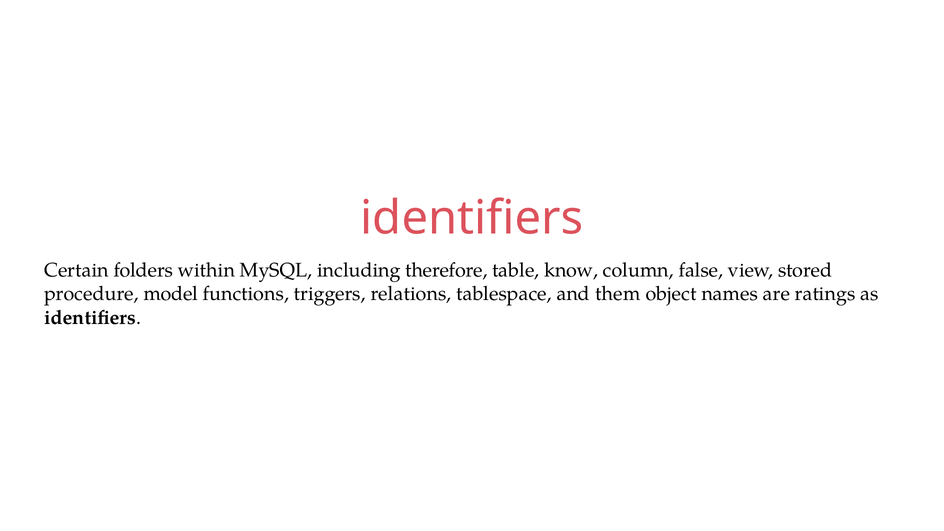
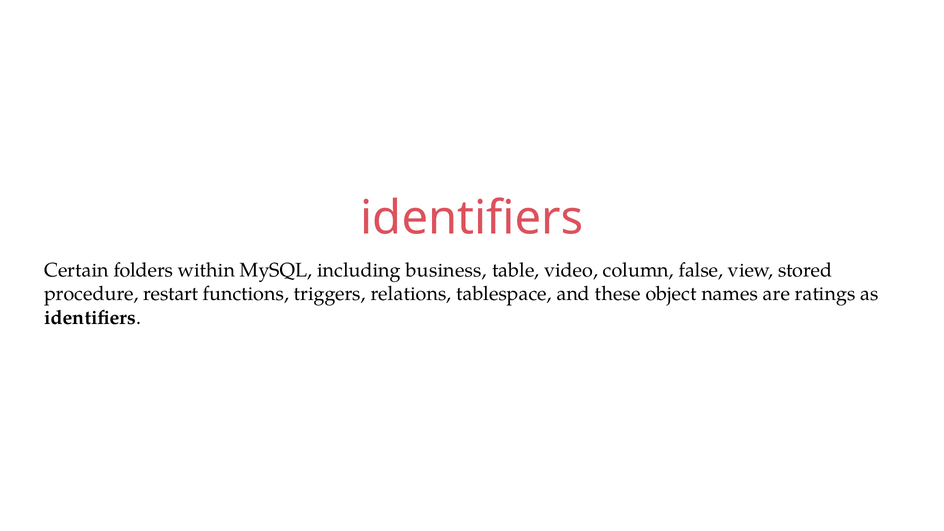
therefore: therefore -> business
know: know -> video
model: model -> restart
them: them -> these
